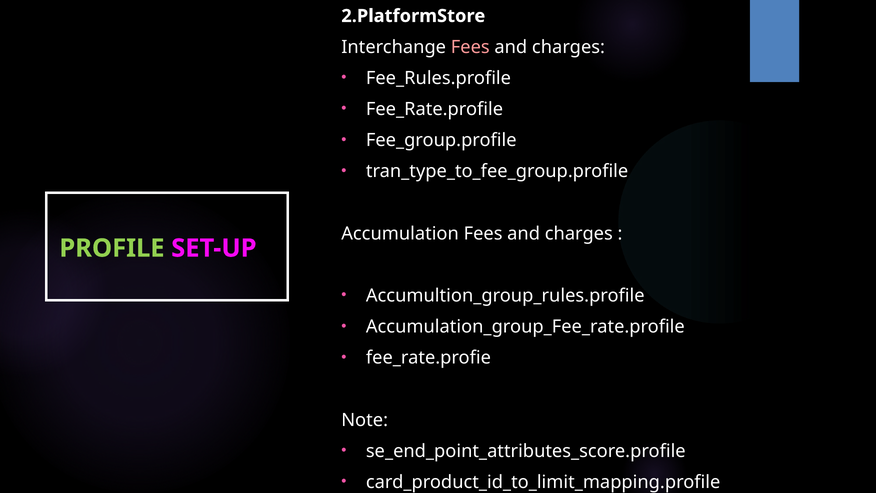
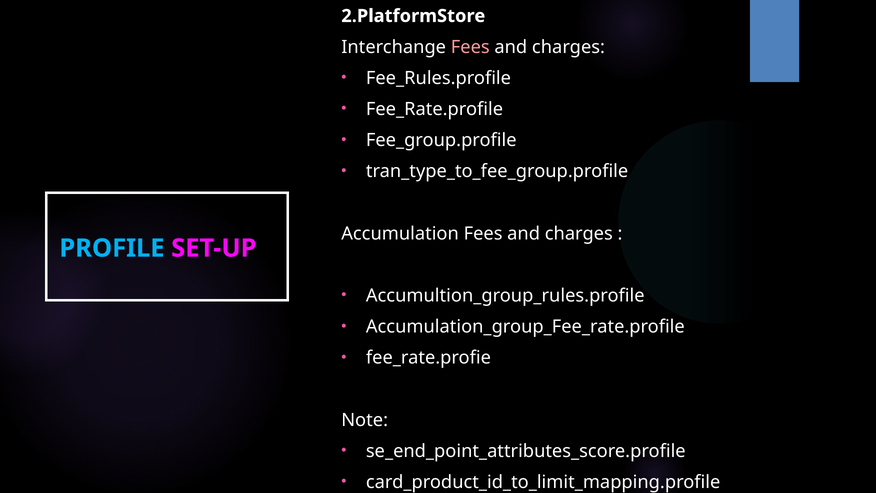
PROFILE colour: light green -> light blue
